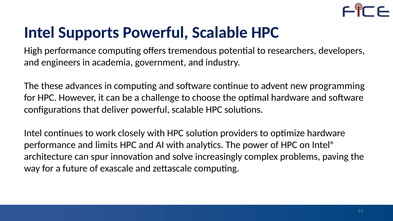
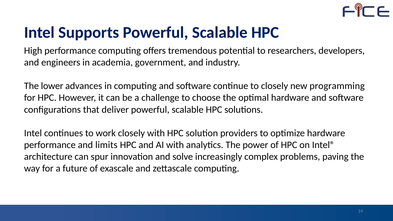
these: these -> lower
to advent: advent -> closely
